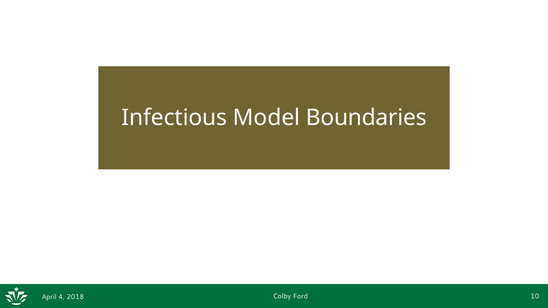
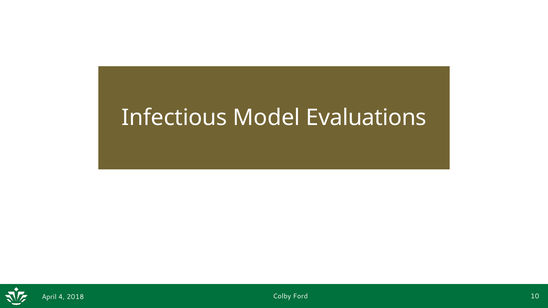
Boundaries: Boundaries -> Evaluations
